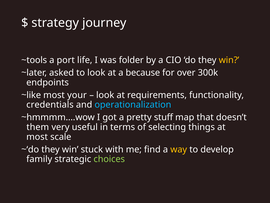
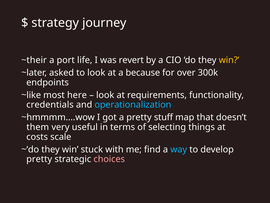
tools: tools -> their
folder: folder -> revert
your: your -> here
most at (37, 137): most -> costs
way colour: yellow -> light blue
family at (39, 159): family -> pretty
choices colour: light green -> pink
